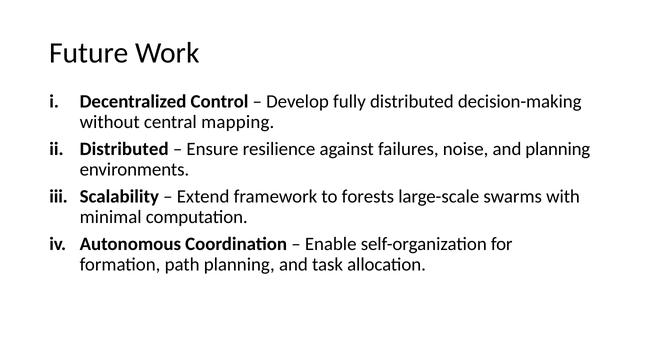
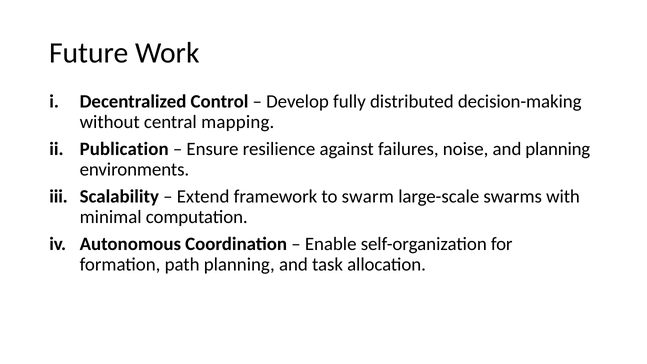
Distributed at (124, 149): Distributed -> Publication
forests: forests -> swarm
